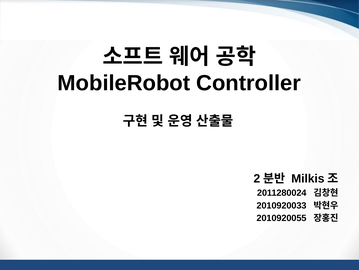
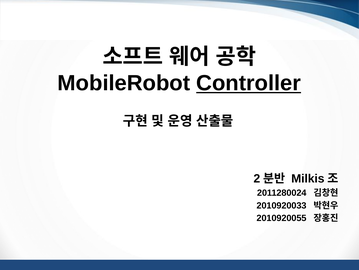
Controller underline: none -> present
